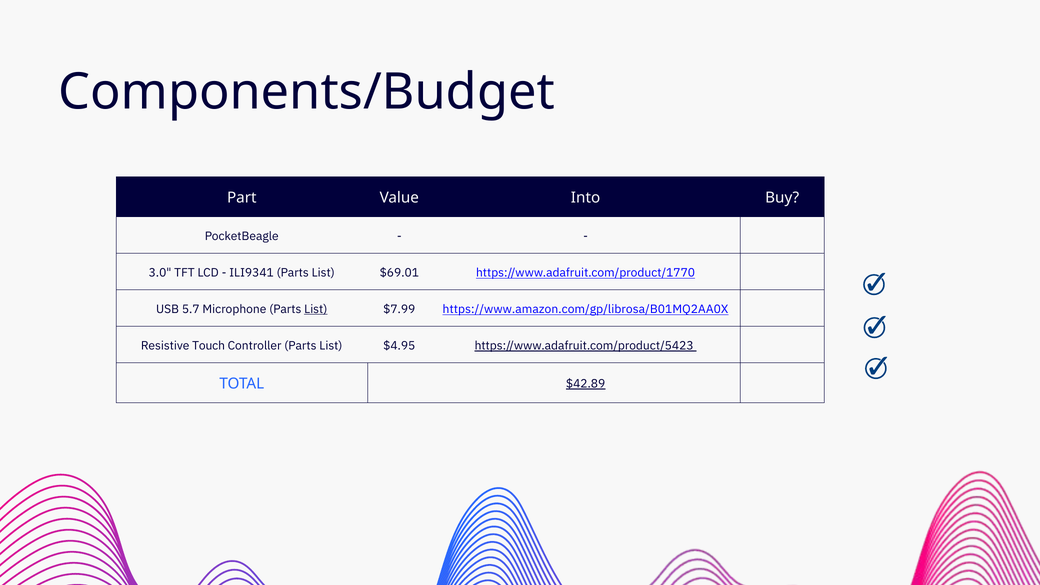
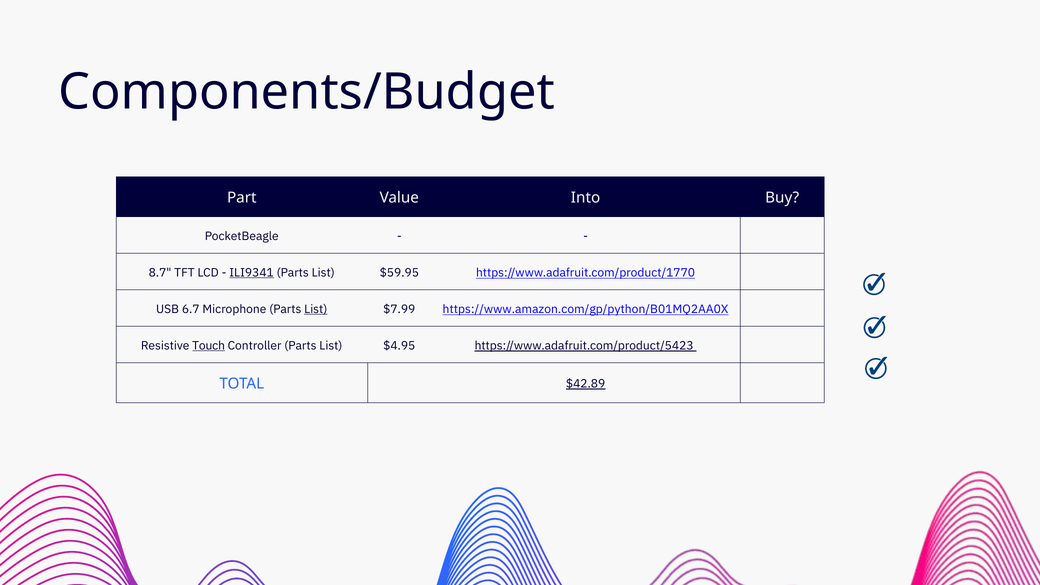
3.0: 3.0 -> 8.7
ILI9341 underline: none -> present
$69.01: $69.01 -> $59.95
5.7: 5.7 -> 6.7
https://www.amazon.com/gp/librosa/B01MQ2AA0X: https://www.amazon.com/gp/librosa/B01MQ2AA0X -> https://www.amazon.com/gp/python/B01MQ2AA0X
Touch underline: none -> present
